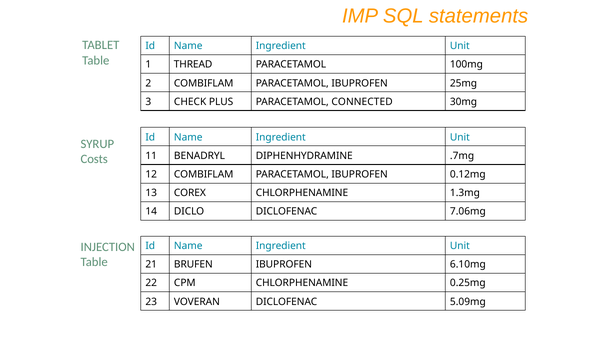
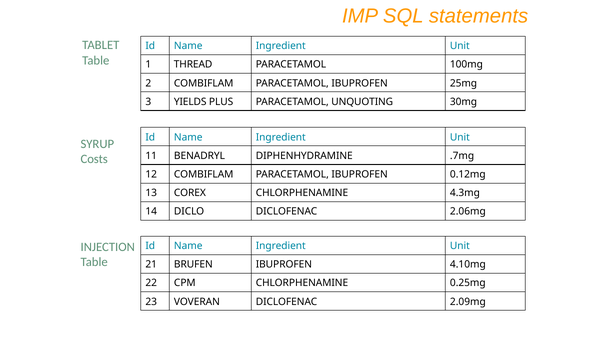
CHECK: CHECK -> YIELDS
CONNECTED: CONNECTED -> UNQUOTING
1.3mg: 1.3mg -> 4.3mg
7.06mg: 7.06mg -> 2.06mg
6.10mg: 6.10mg -> 4.10mg
5.09mg: 5.09mg -> 2.09mg
